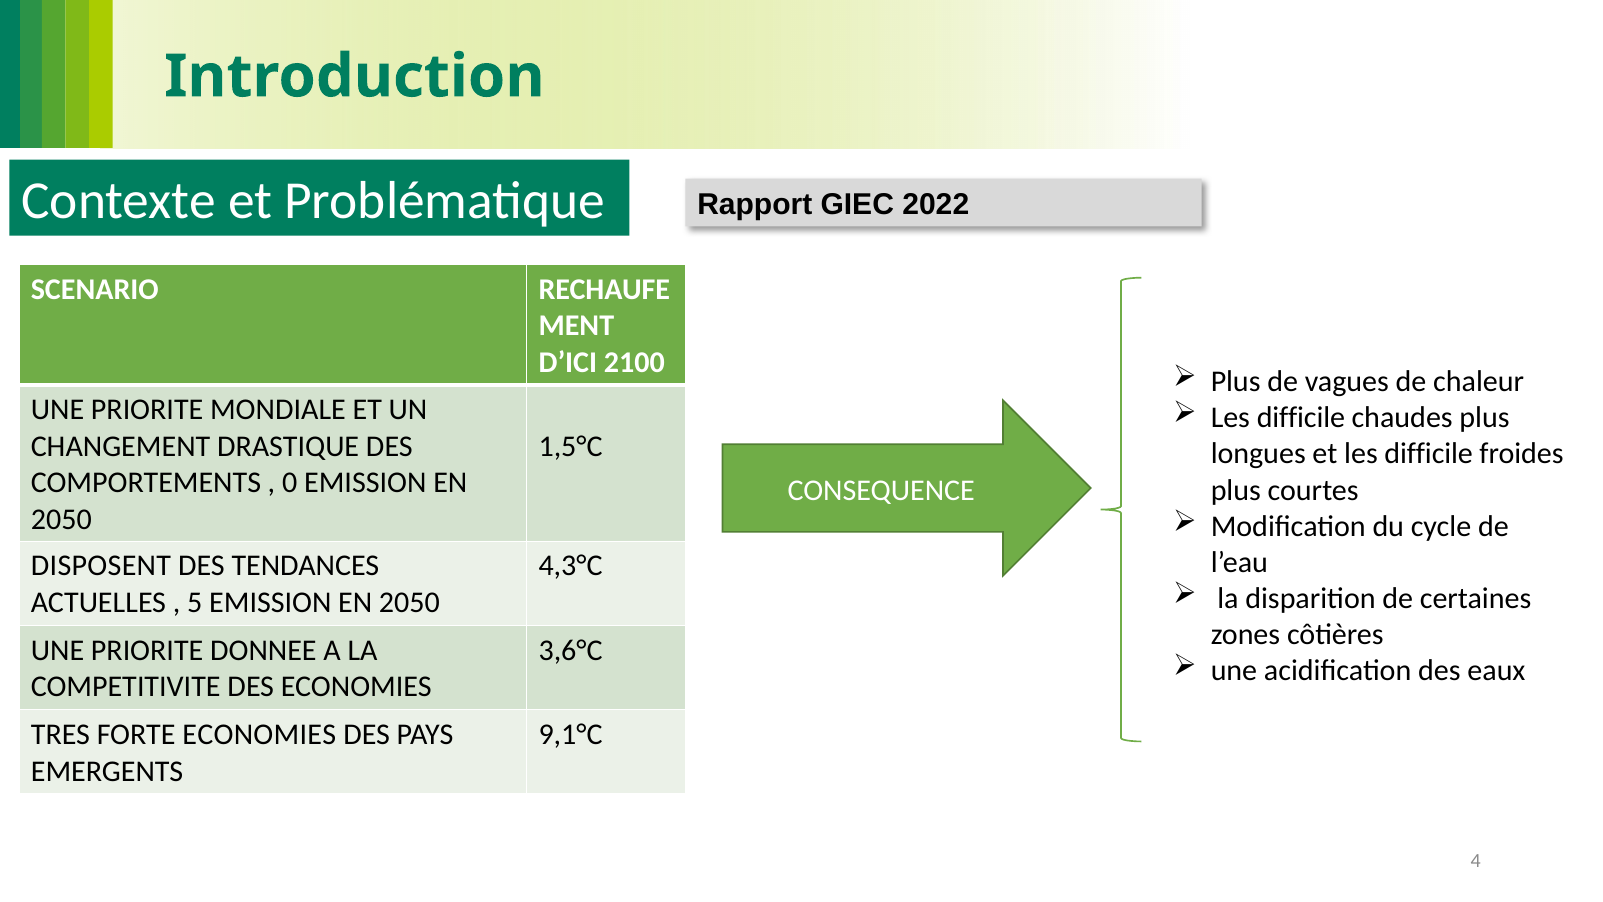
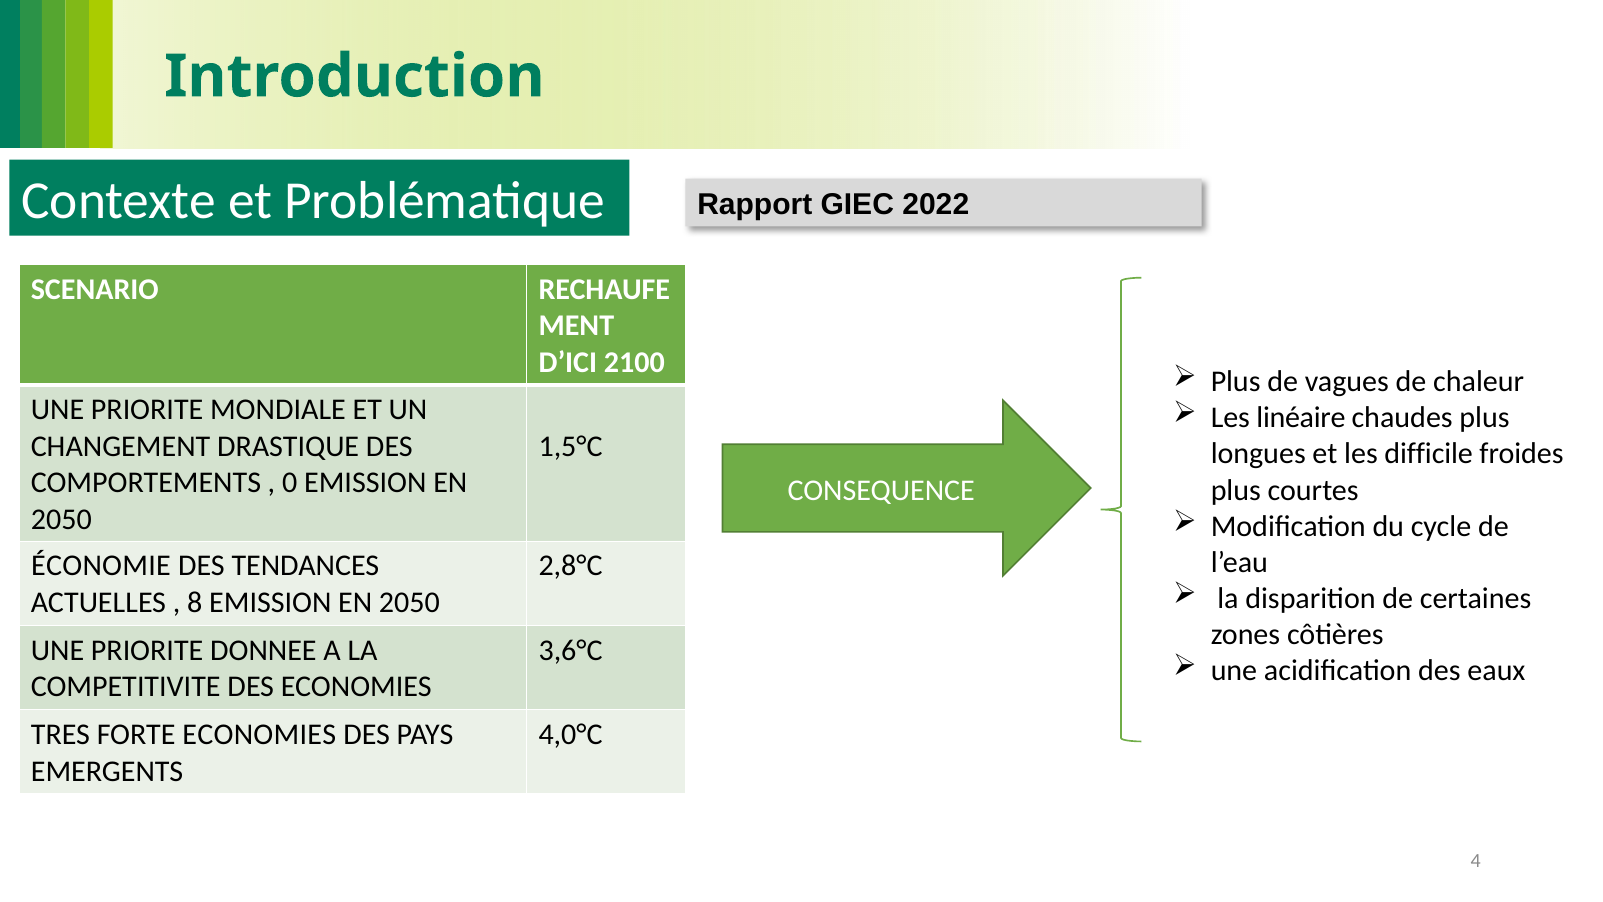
difficile at (1301, 418): difficile -> linéaire
DISPOSENT: DISPOSENT -> ÉCONOMIE
4,3°C: 4,3°C -> 2,8°C
5: 5 -> 8
9,1°C: 9,1°C -> 4,0°C
